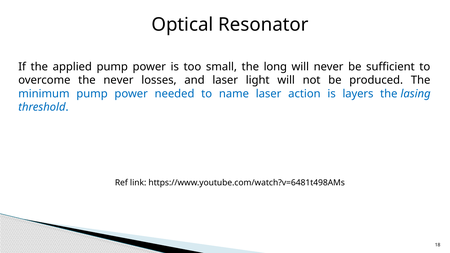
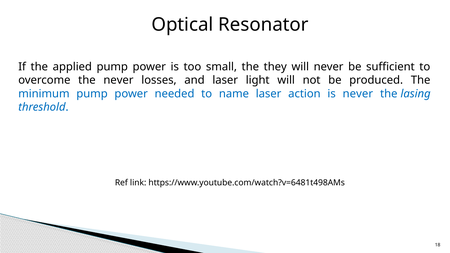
long: long -> they
is layers: layers -> never
